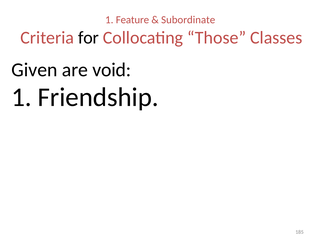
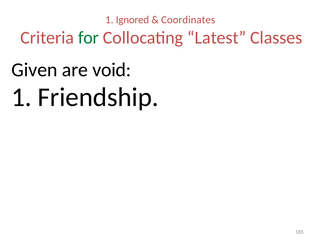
Feature: Feature -> Ignored
Subordinate: Subordinate -> Coordinates
for colour: black -> green
Those: Those -> Latest
